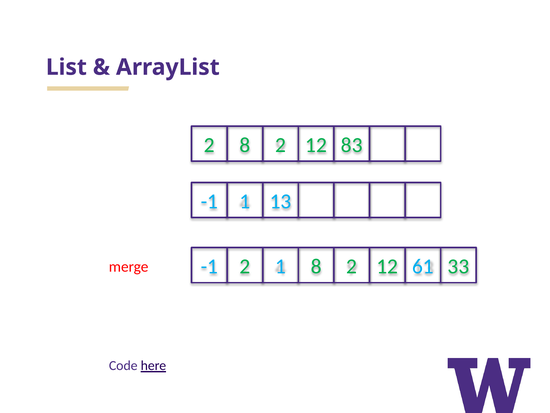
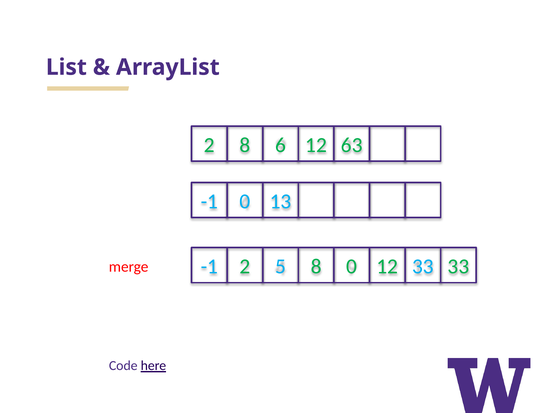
2 8 2: 2 -> 6
83: 83 -> 63
-1 1: 1 -> 0
2 1: 1 -> 5
2 at (352, 266): 2 -> 0
12 61: 61 -> 33
